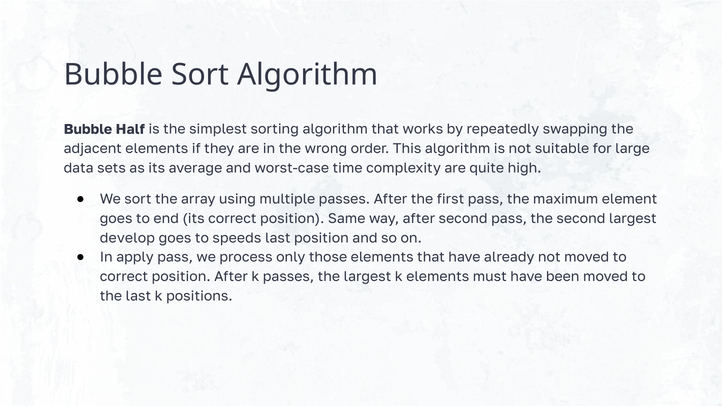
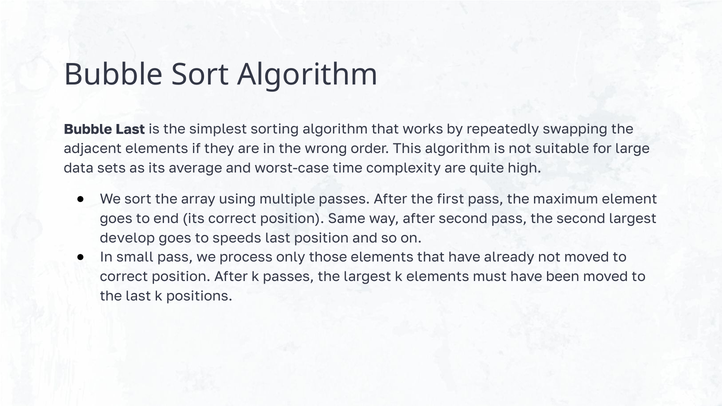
Bubble Half: Half -> Last
apply: apply -> small
